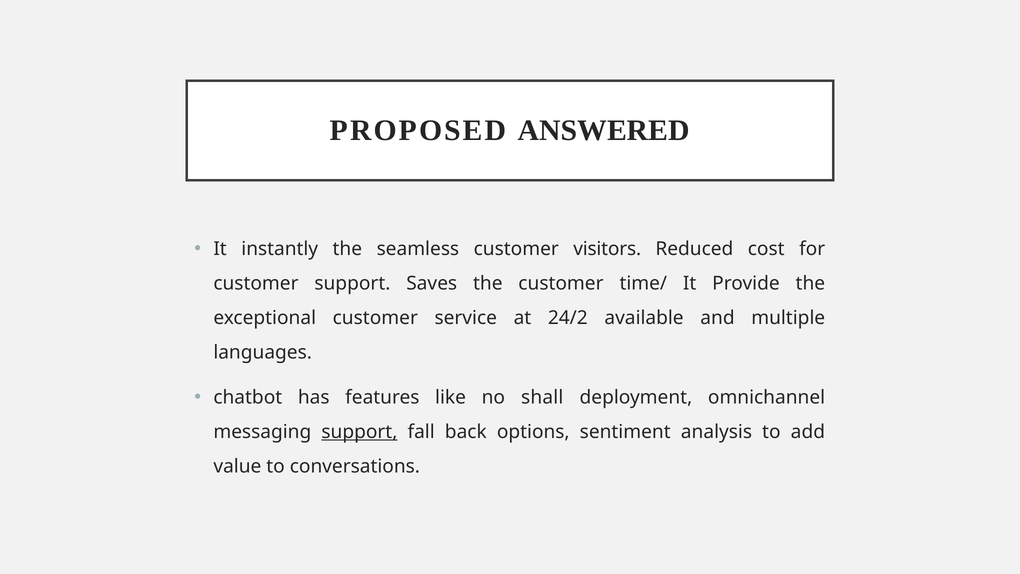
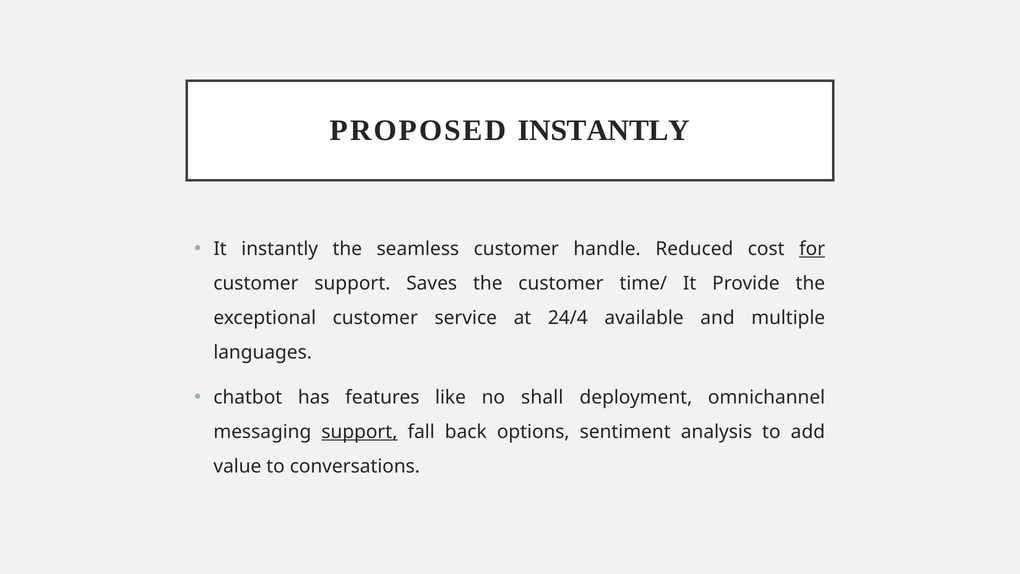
PROPOSED ANSWERED: ANSWERED -> INSTANTLY
visitors: visitors -> handle
for underline: none -> present
24/2: 24/2 -> 24/4
